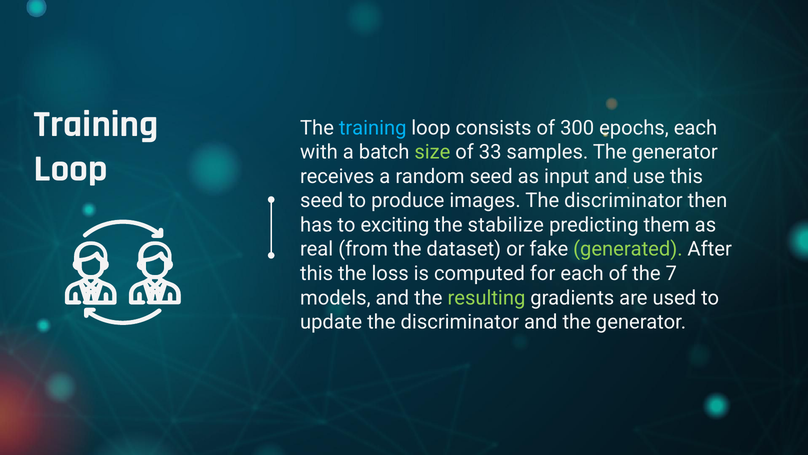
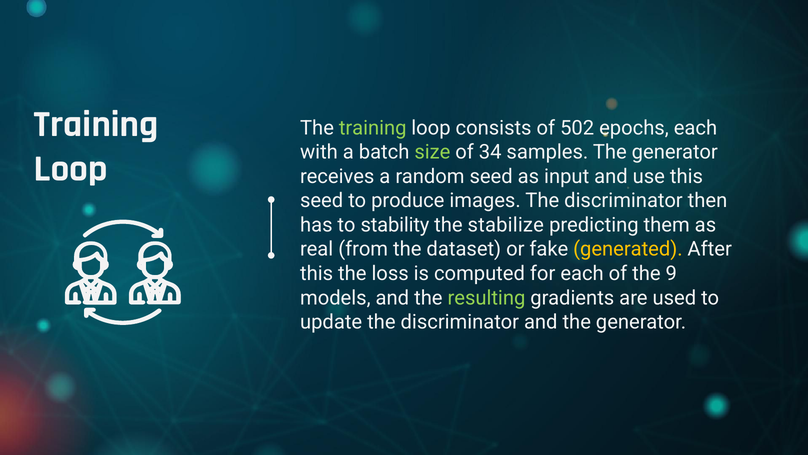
training at (373, 128) colour: light blue -> light green
300: 300 -> 502
33: 33 -> 34
exciting: exciting -> stability
generated colour: light green -> yellow
7: 7 -> 9
